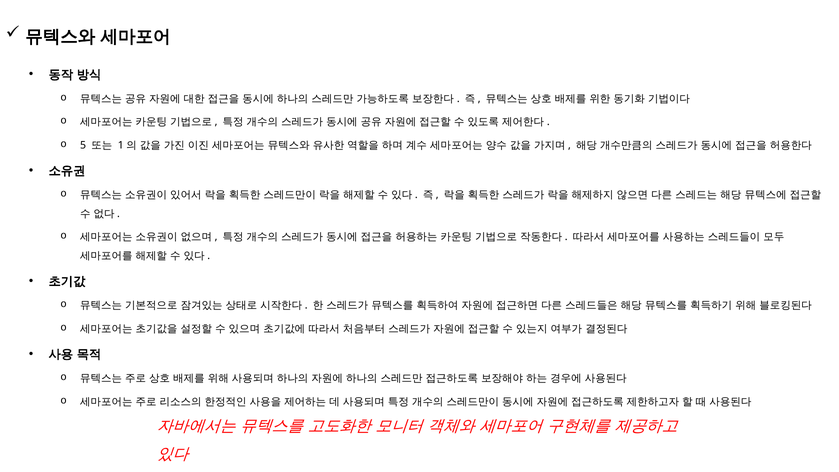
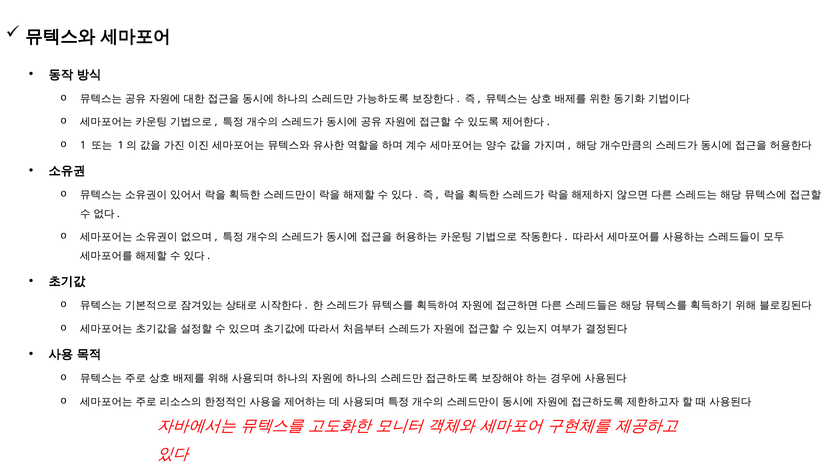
5: 5 -> 1
